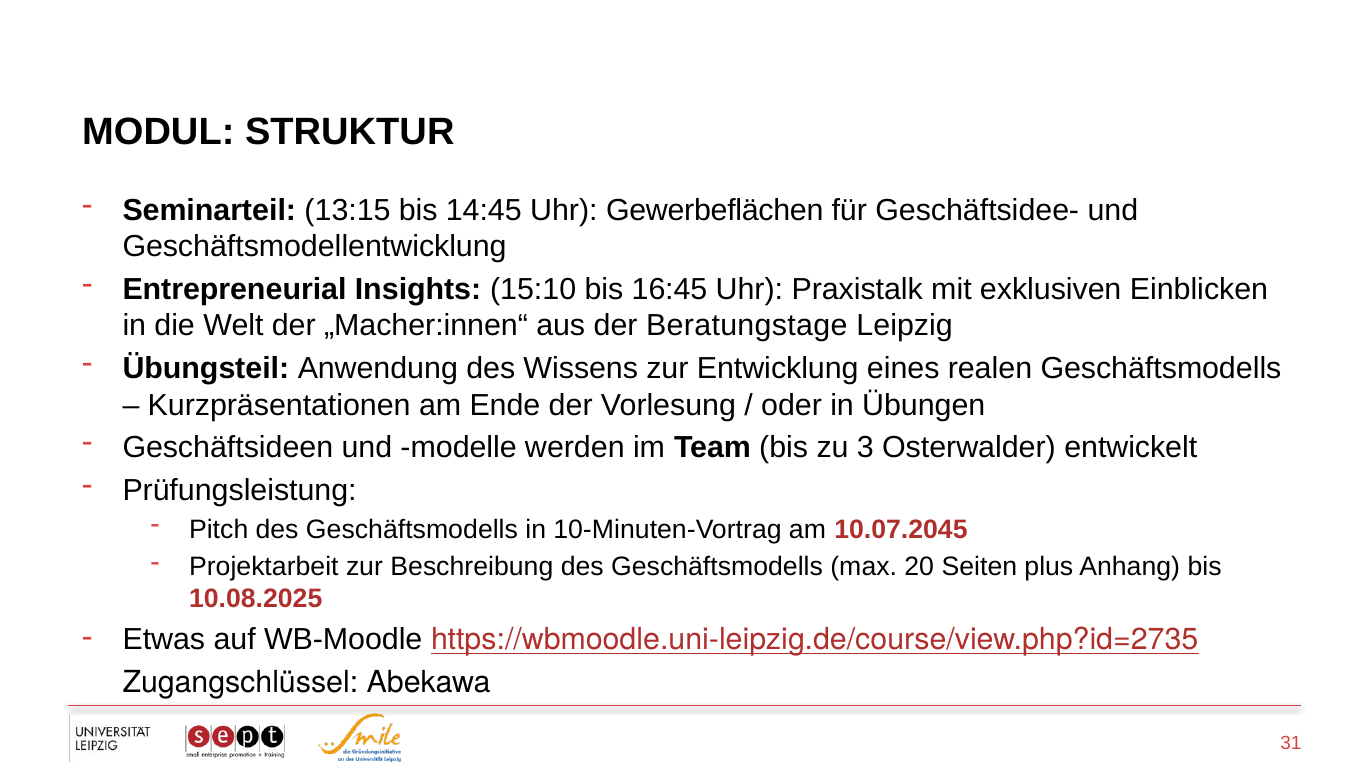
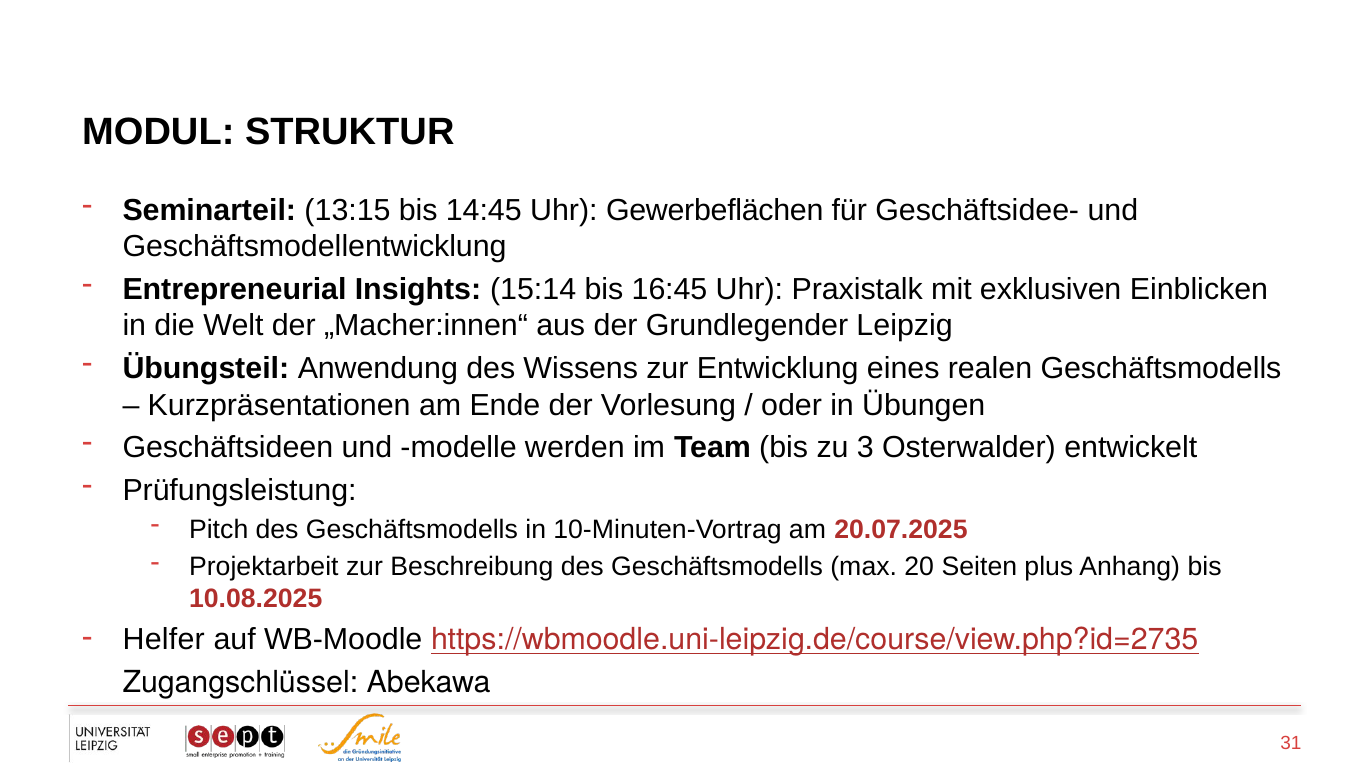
15:10: 15:10 -> 15:14
Beratungstage: Beratungstage -> Grundlegender
10.07.2045: 10.07.2045 -> 20.07.2025
Etwas: Etwas -> Helfer
